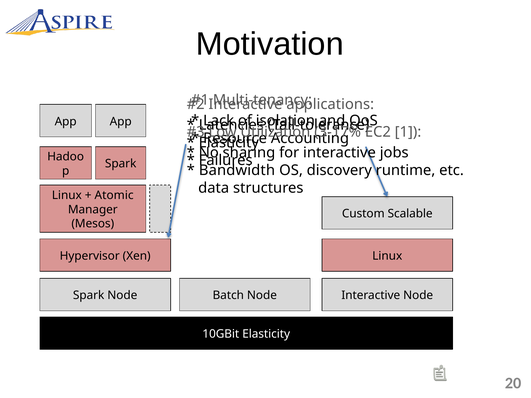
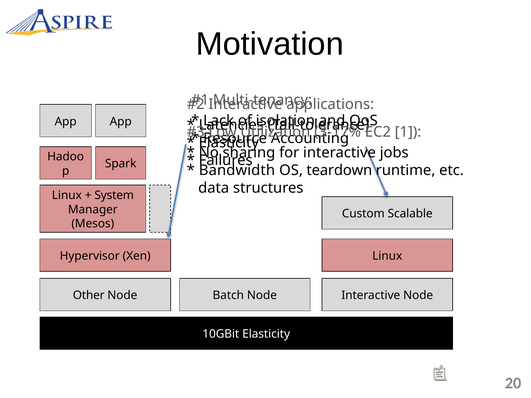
discovery: discovery -> teardown
Atomic: Atomic -> System
Spark at (89, 296): Spark -> Other
